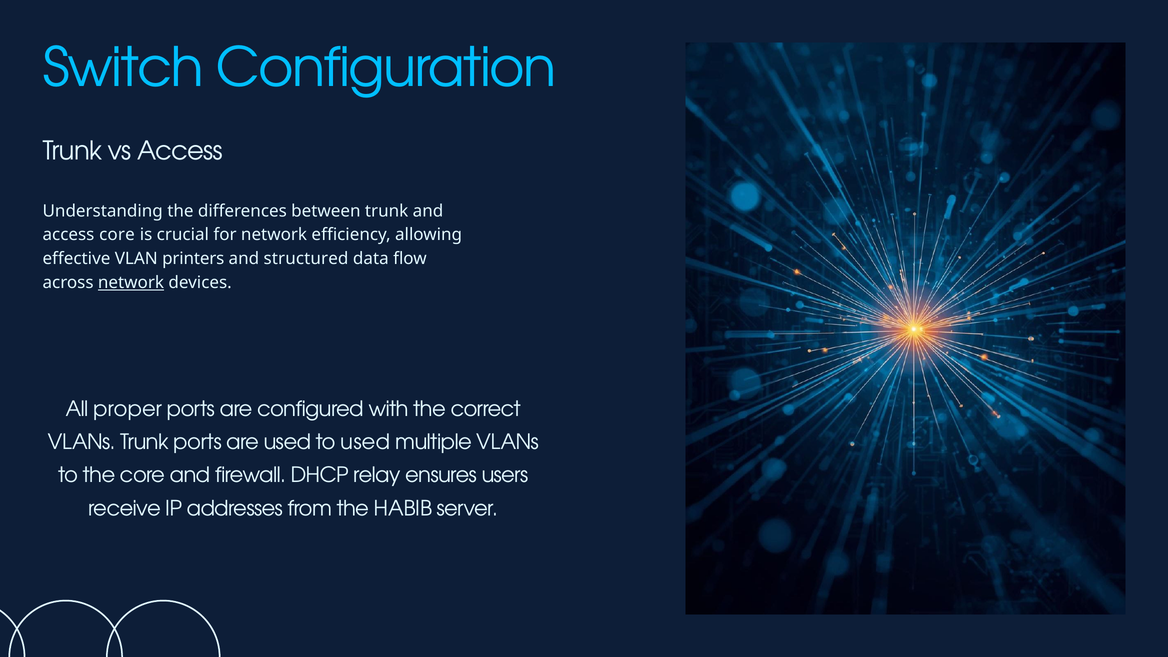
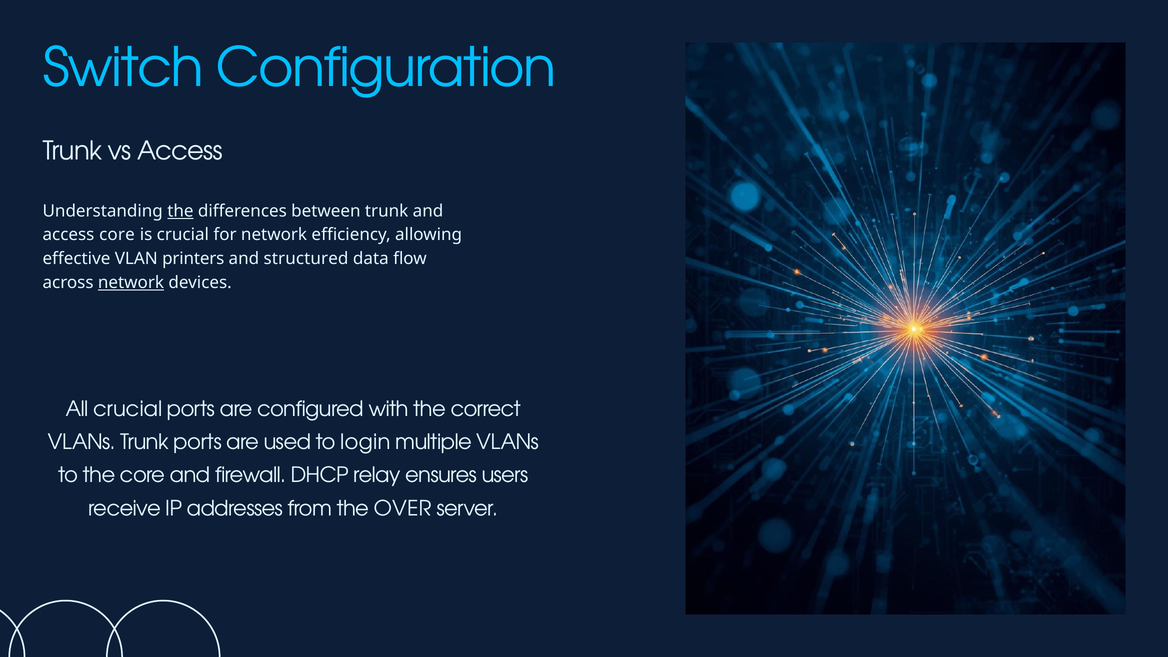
the at (180, 211) underline: none -> present
All proper: proper -> crucial
to used: used -> login
HABIB: HABIB -> OVER
